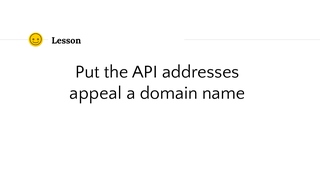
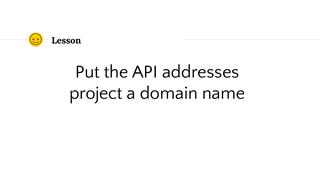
appeal: appeal -> project
